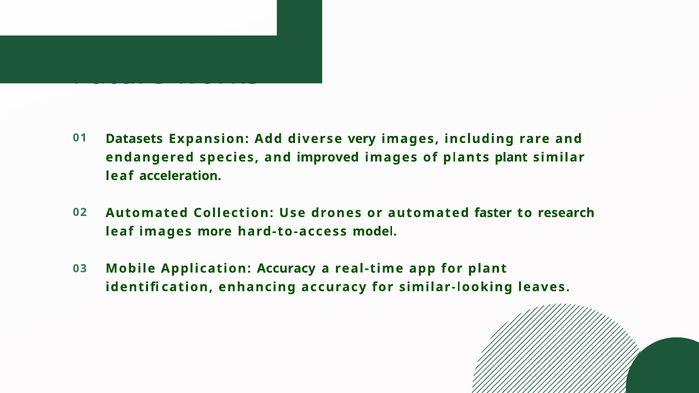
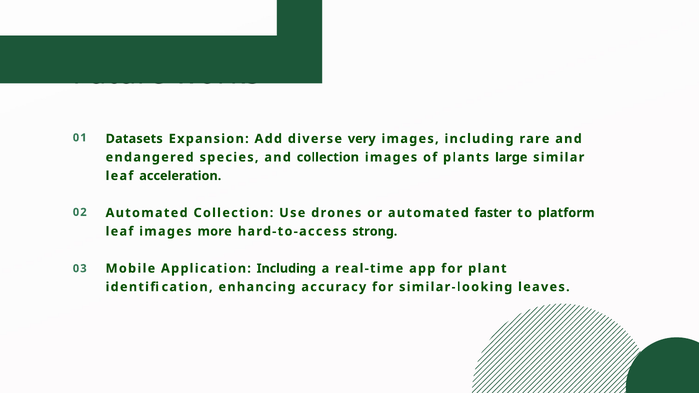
and improved: improved -> collection
plants plant: plant -> large
research: research -> platform
model: model -> strong
Application Accuracy: Accuracy -> Including
